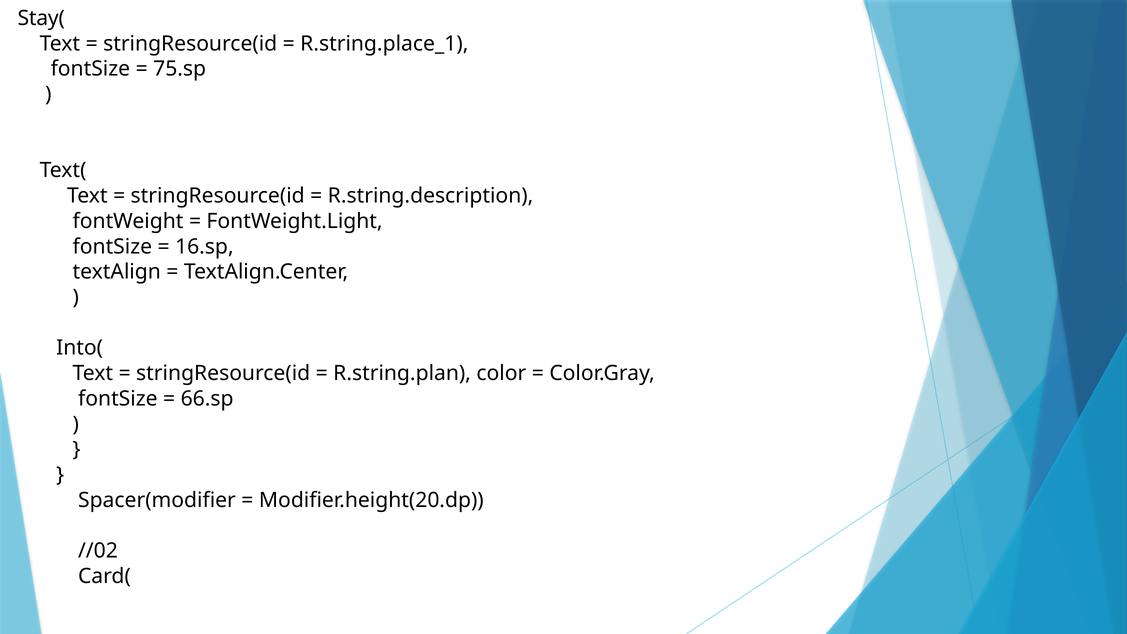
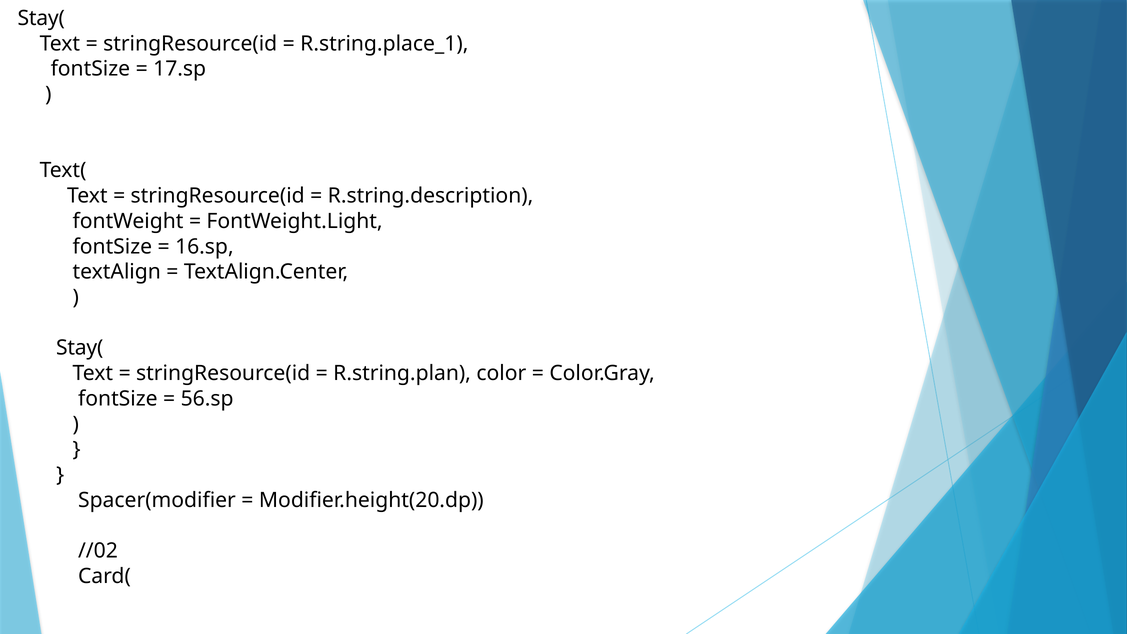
75.sp: 75.sp -> 17.sp
Into( at (80, 348): Into( -> Stay(
66.sp: 66.sp -> 56.sp
